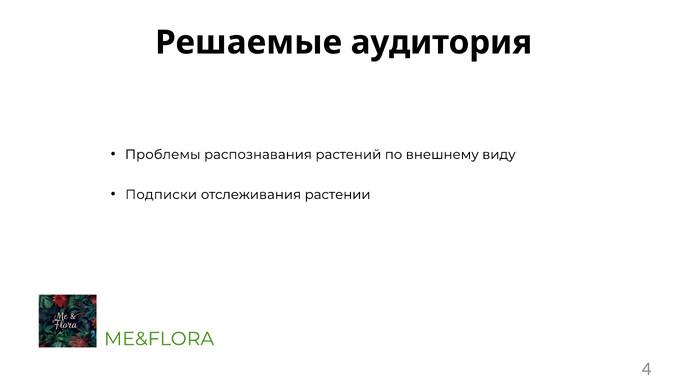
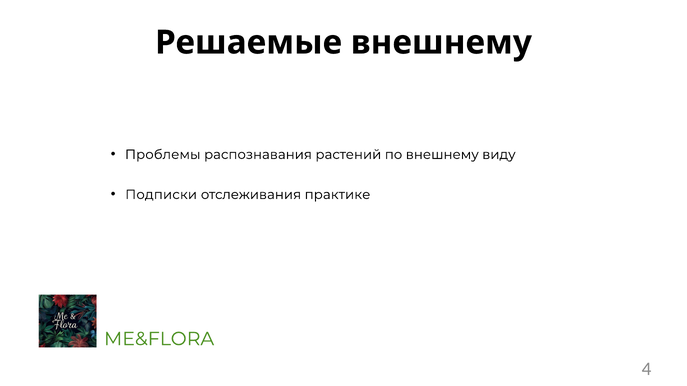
Решаемые аудитория: аудитория -> внешнему
растении: растении -> практике
